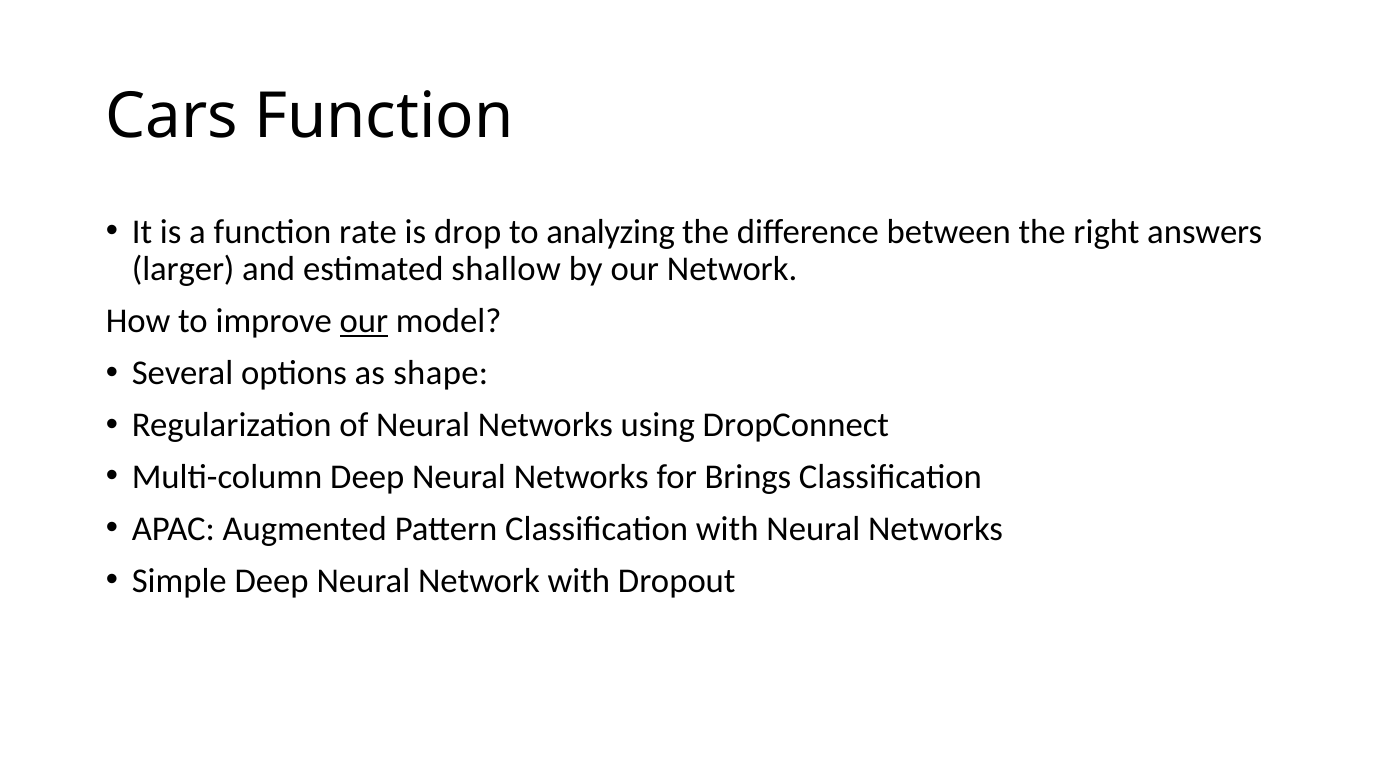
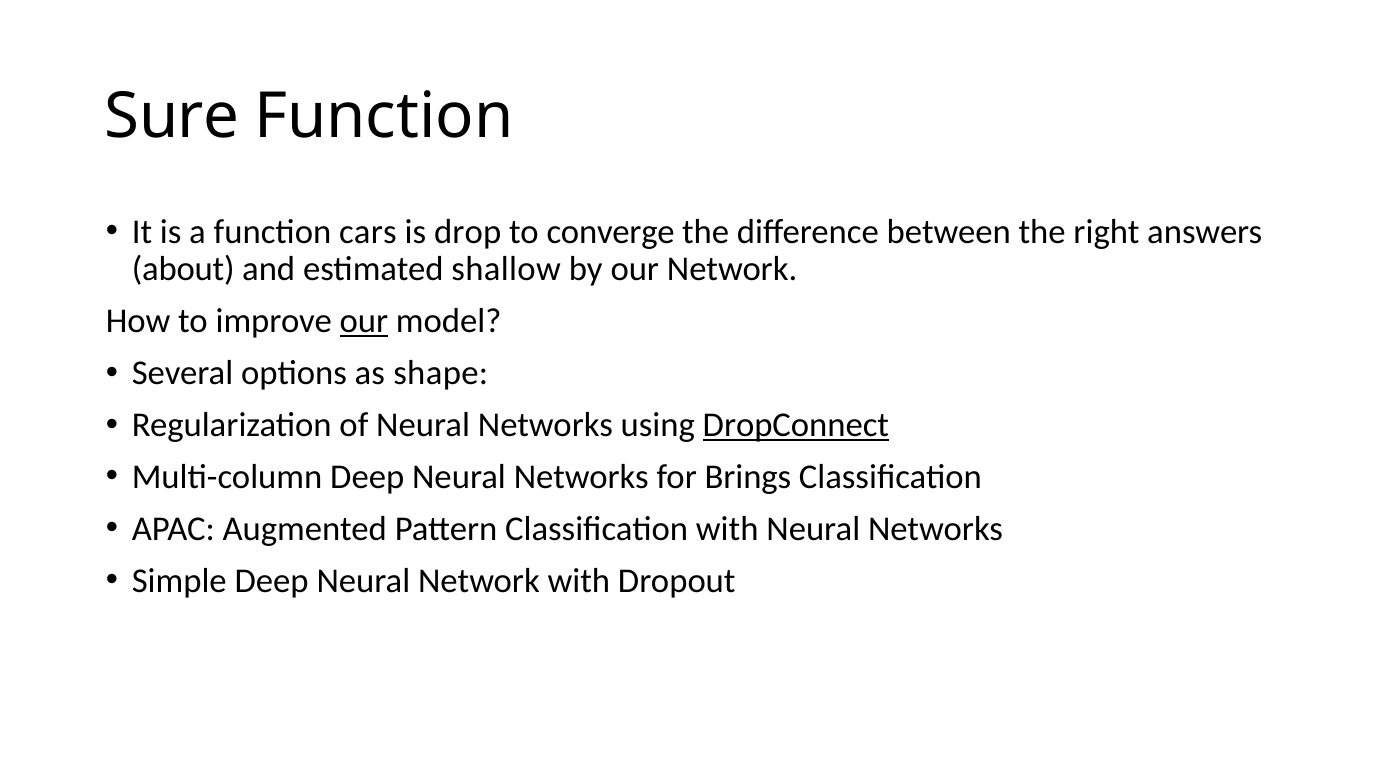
Cars: Cars -> Sure
rate: rate -> cars
analyzing: analyzing -> converge
larger: larger -> about
DropConnect underline: none -> present
